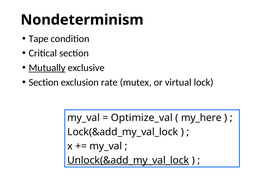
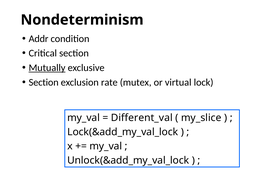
Tape: Tape -> Addr
Optimize_val: Optimize_val -> Different_val
my_here: my_here -> my_slice
Unlock(&add_my_val_lock underline: present -> none
